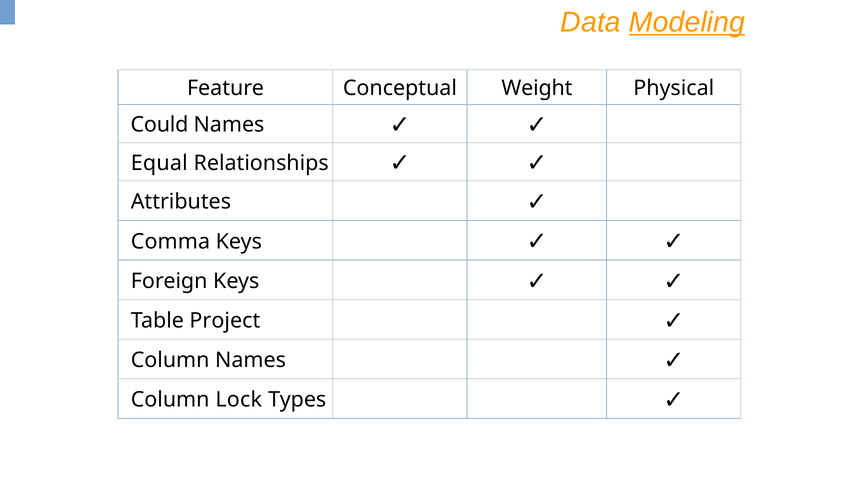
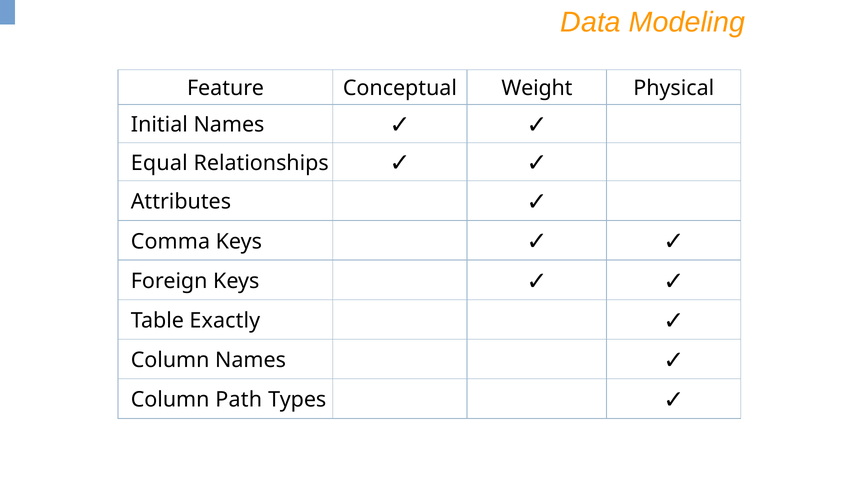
Modeling underline: present -> none
Could: Could -> Initial
Project: Project -> Exactly
Lock: Lock -> Path
